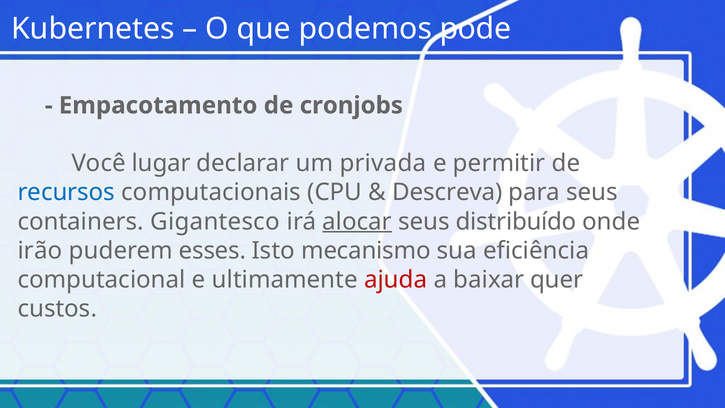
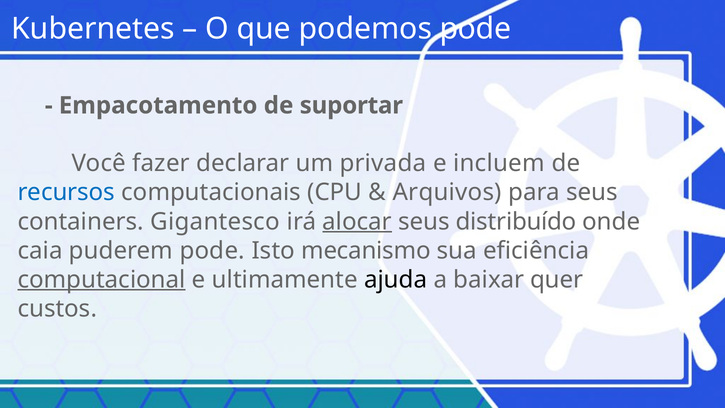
cronjobs: cronjobs -> suportar
lugar: lugar -> fazer
permitir: permitir -> incluem
Descreva: Descreva -> Arquivos
irão: irão -> caia
puderem esses: esses -> pode
computacional underline: none -> present
ajuda colour: red -> black
